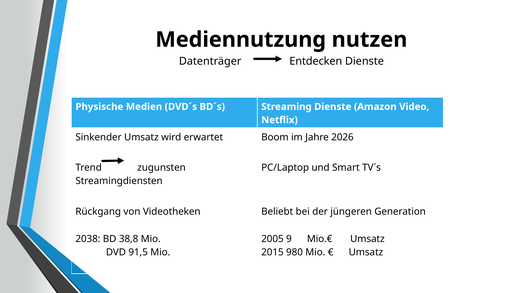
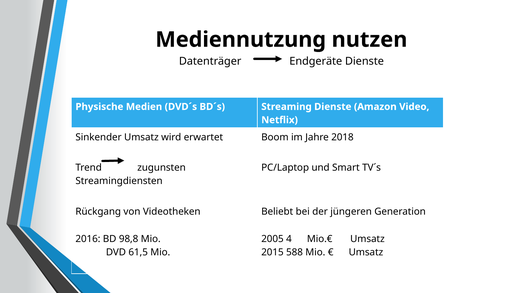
Entdecken: Entdecken -> Endgeräte
2026: 2026 -> 2018
2038: 2038 -> 2016
38,8: 38,8 -> 98,8
9: 9 -> 4
91,5: 91,5 -> 61,5
980: 980 -> 588
